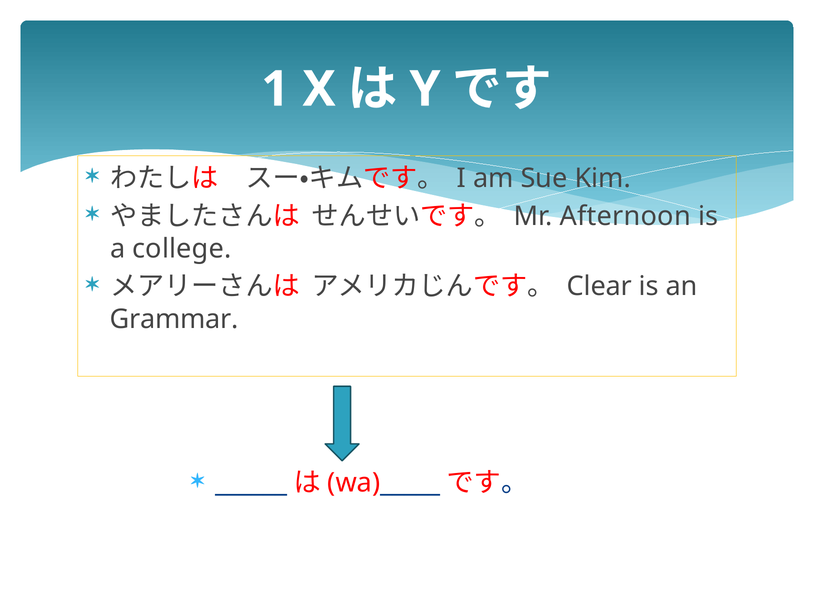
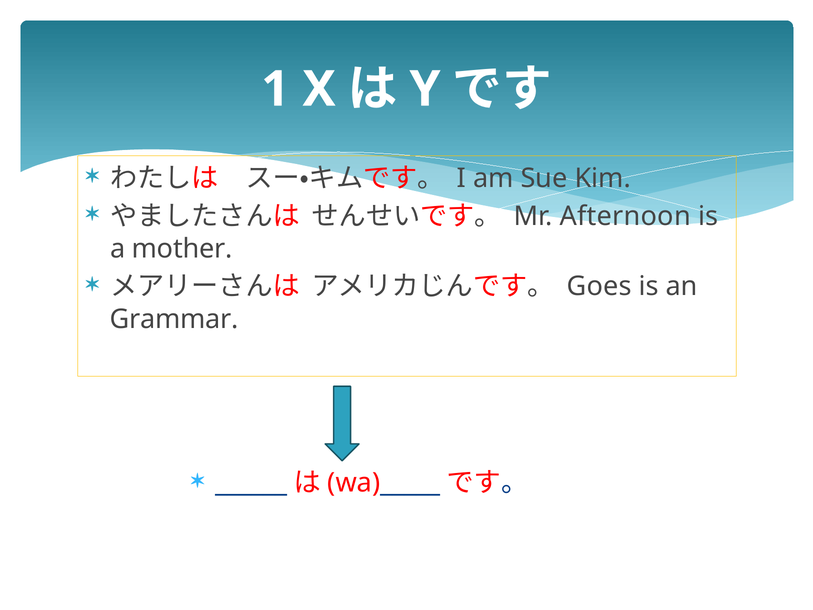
college: college -> mother
Clear: Clear -> Goes
